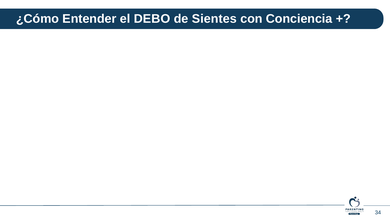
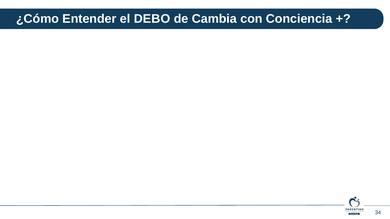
Sientes: Sientes -> Cambia
